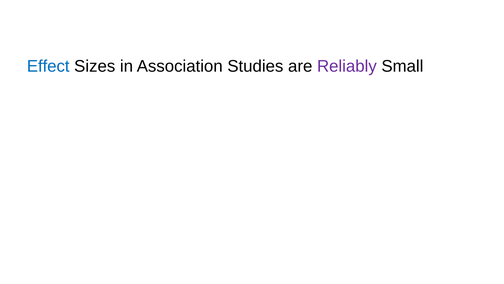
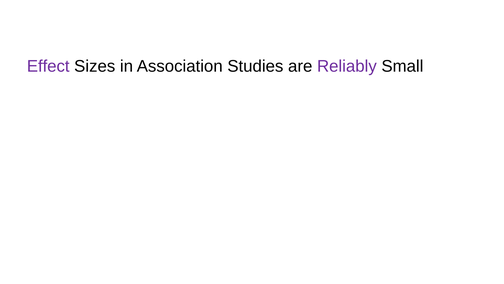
Effect colour: blue -> purple
